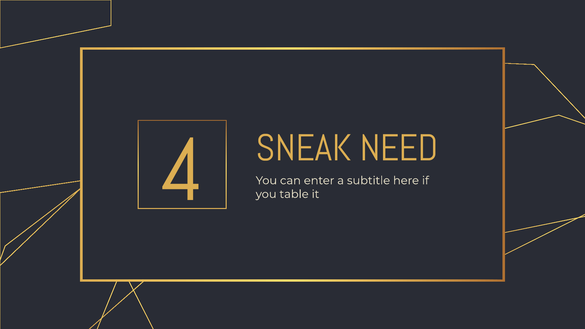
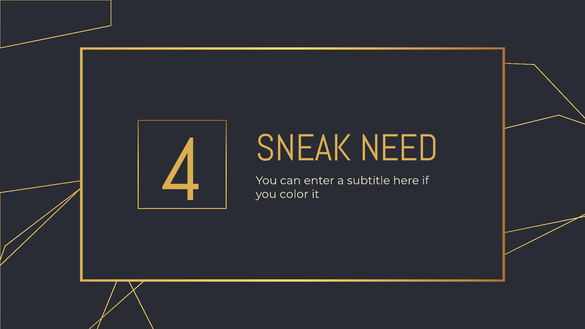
table: table -> color
